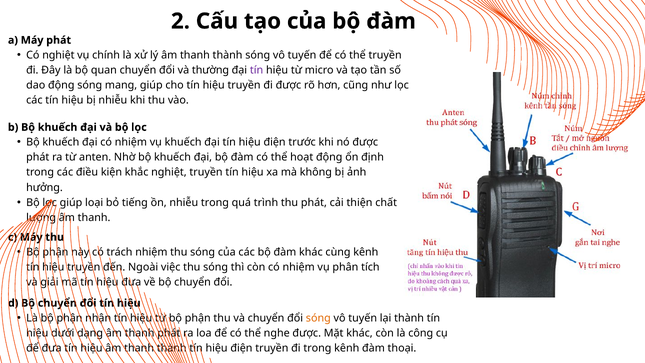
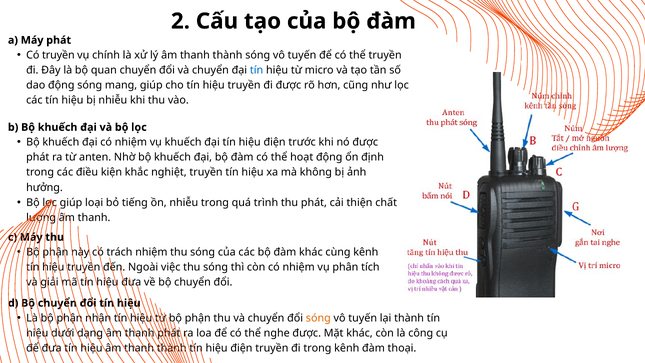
Có nghiệt: nghiệt -> truyền
đổi và thường: thường -> chuyển
tín at (257, 70) colour: purple -> blue
